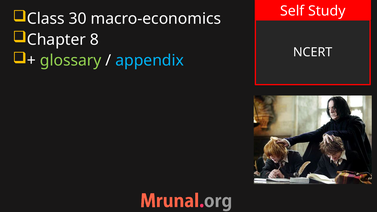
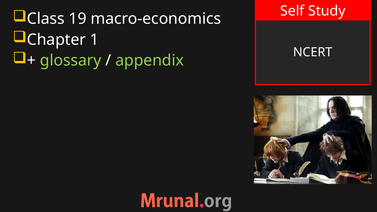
30: 30 -> 19
8: 8 -> 1
appendix colour: light blue -> light green
